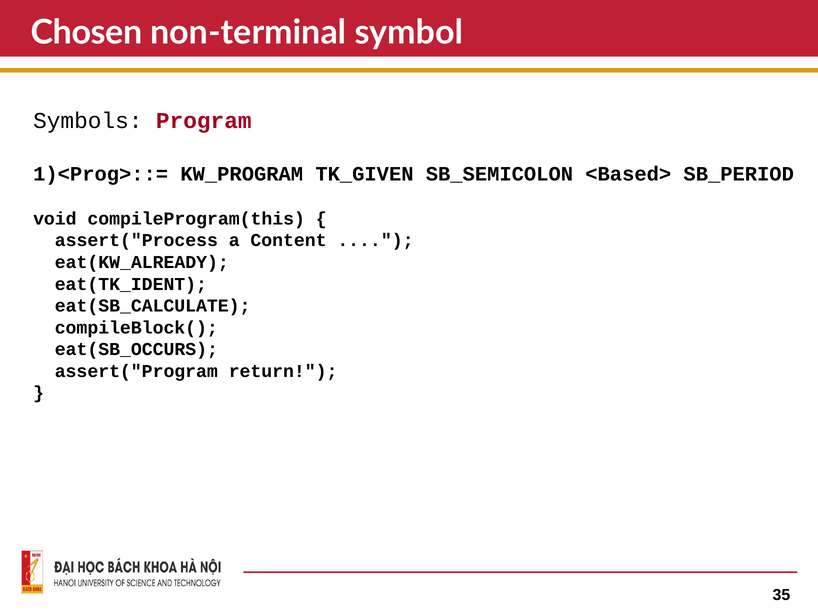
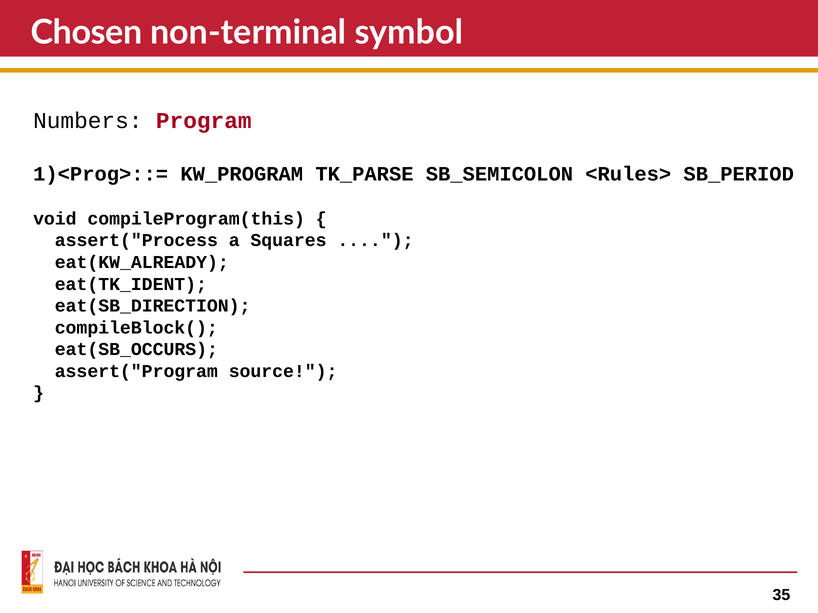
Symbols: Symbols -> Numbers
TK_GIVEN: TK_GIVEN -> TK_PARSE
<Based>: <Based> -> <Rules>
Content: Content -> Squares
eat(SB_CALCULATE: eat(SB_CALCULATE -> eat(SB_DIRECTION
return: return -> source
